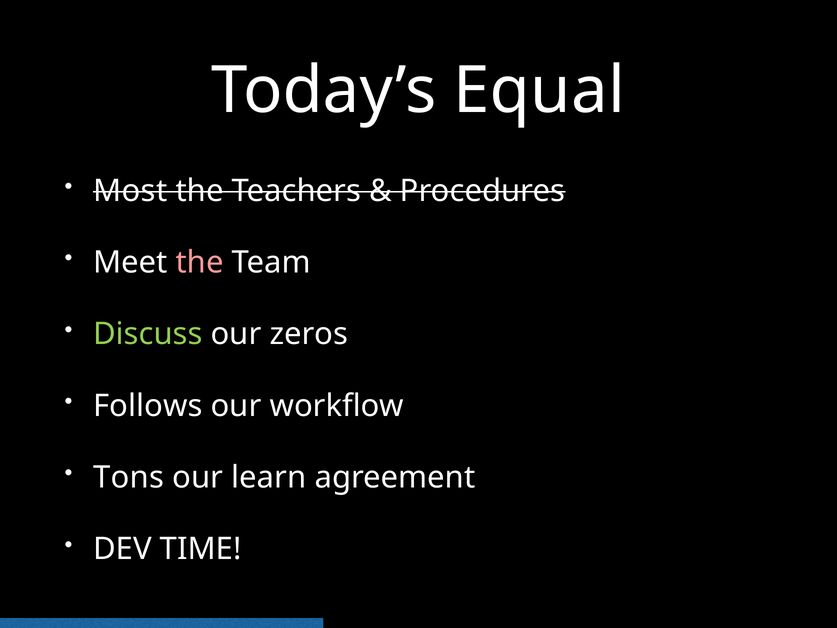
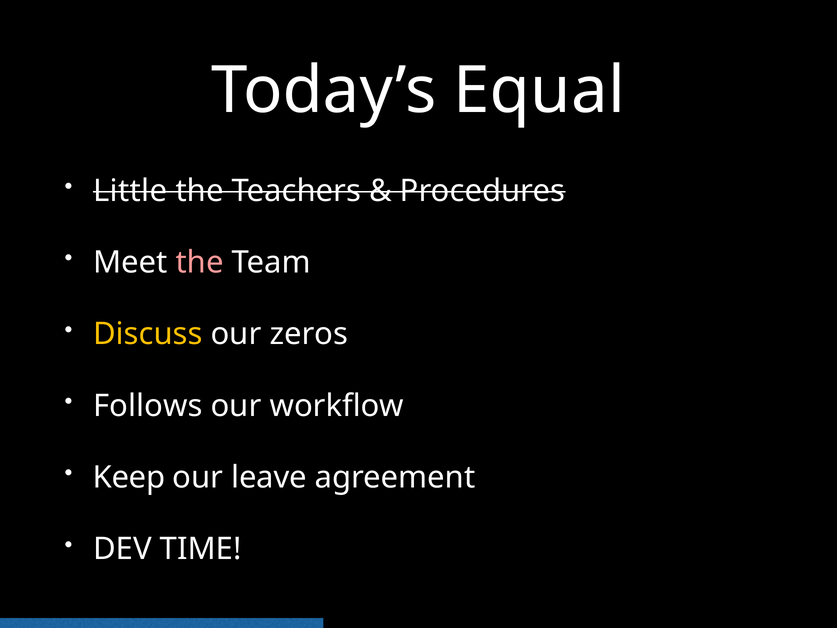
Most: Most -> Little
Discuss colour: light green -> yellow
Tons: Tons -> Keep
learn: learn -> leave
